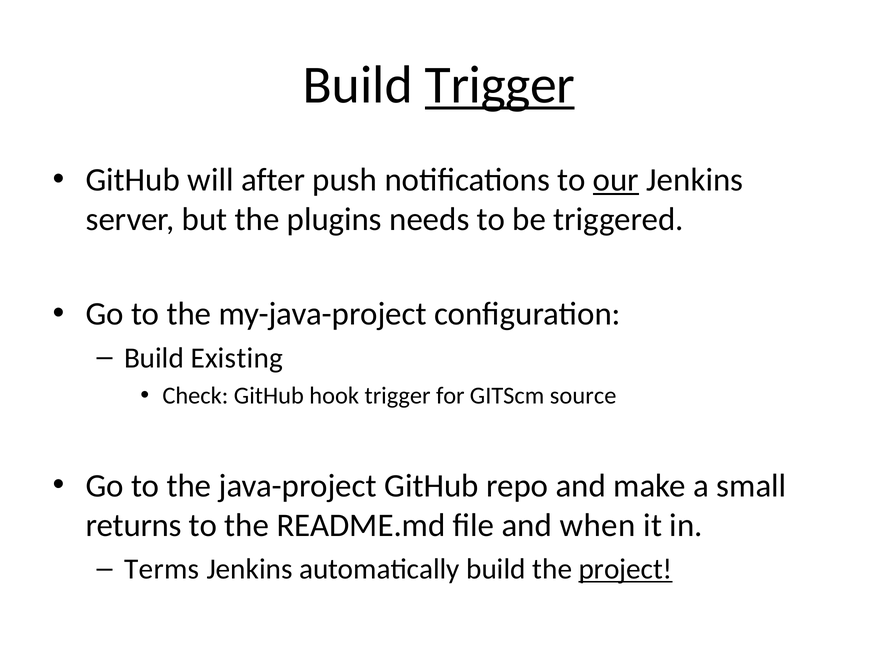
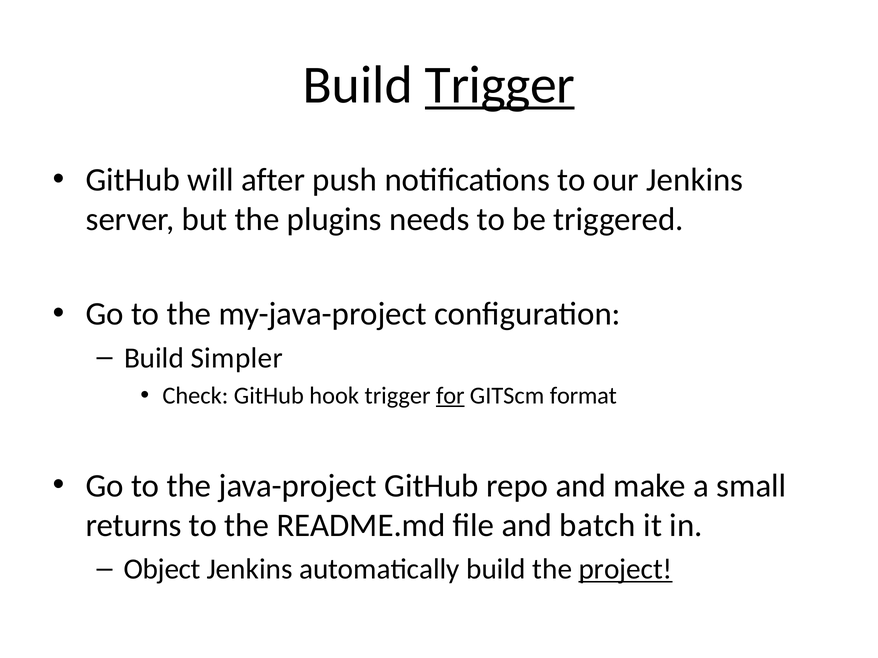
our underline: present -> none
Existing: Existing -> Simpler
for underline: none -> present
source: source -> format
when: when -> batch
Terms: Terms -> Object
